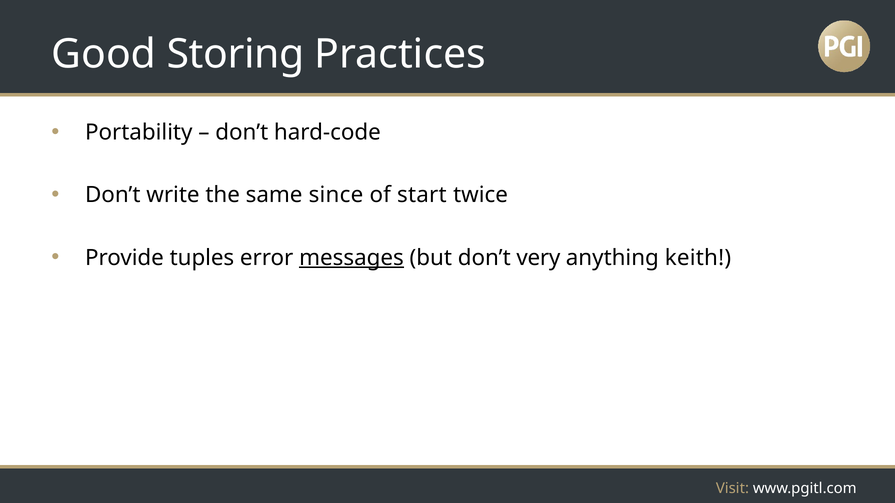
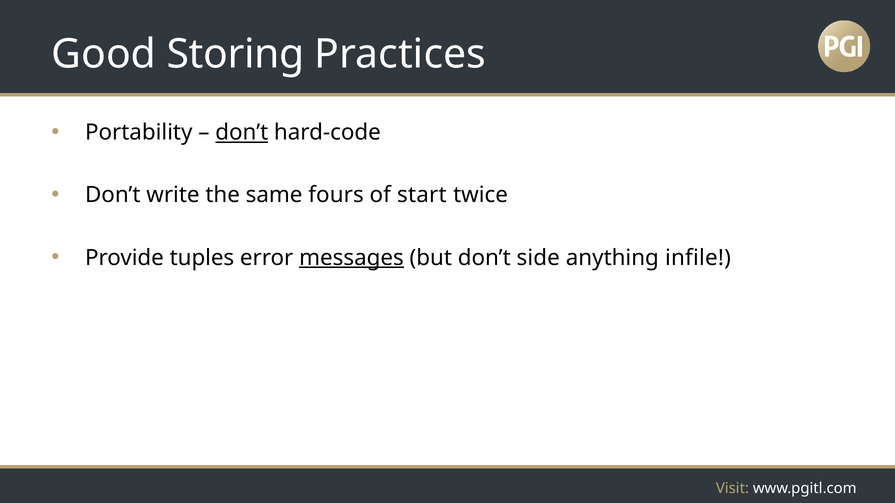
don’t at (242, 133) underline: none -> present
since: since -> fours
very: very -> side
keith: keith -> infile
